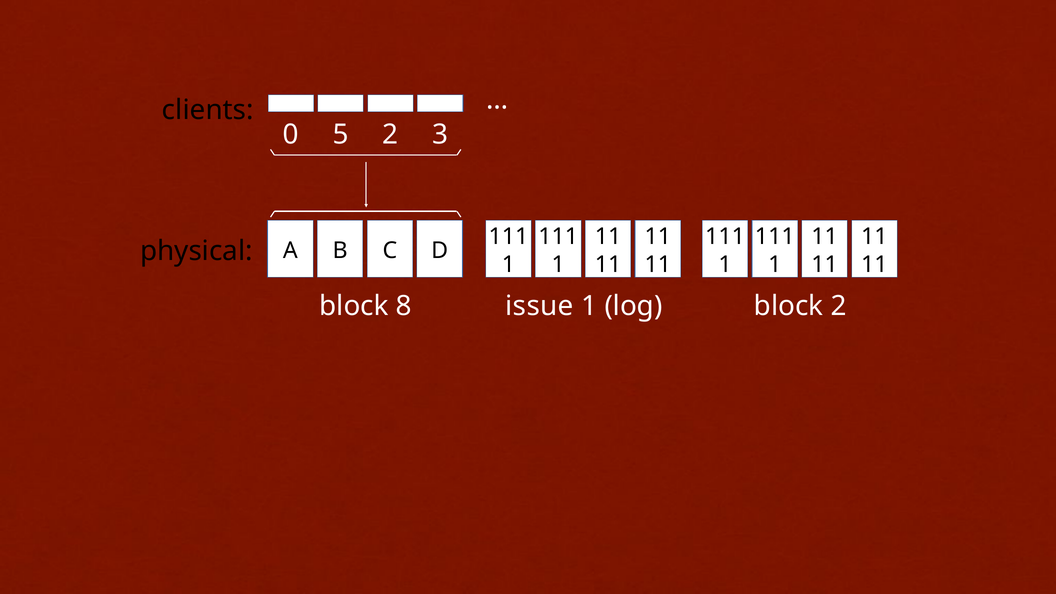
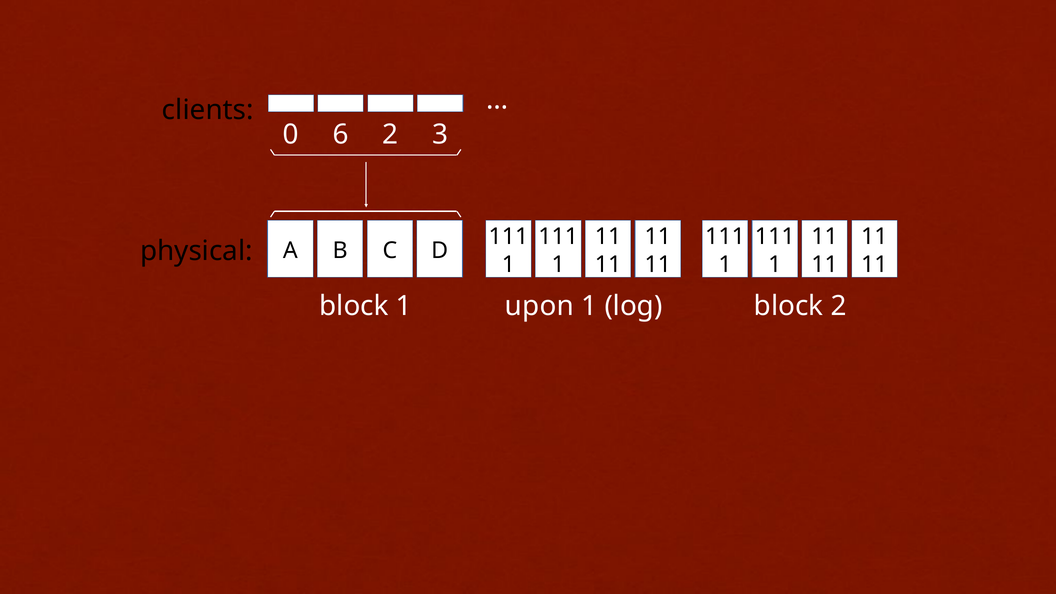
5: 5 -> 6
block 8: 8 -> 1
issue: issue -> upon
